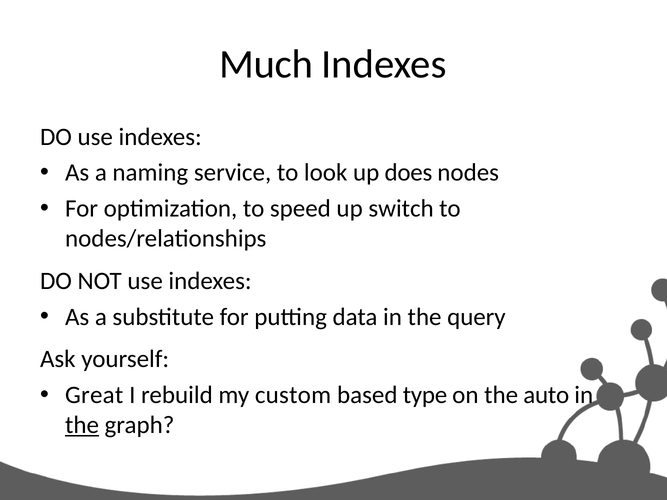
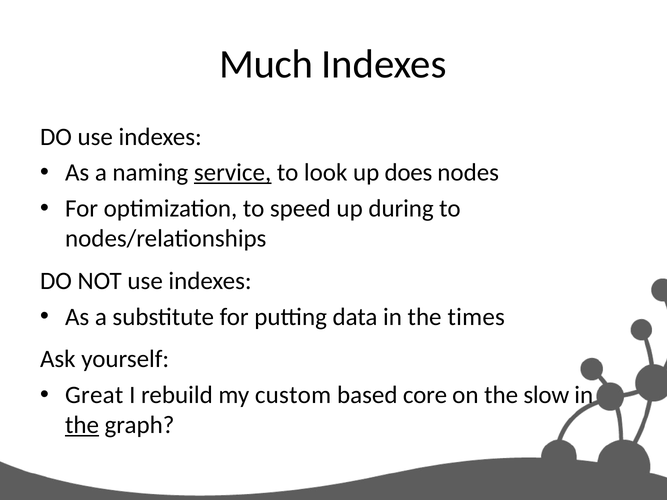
service underline: none -> present
switch: switch -> during
query: query -> times
type: type -> core
auto: auto -> slow
